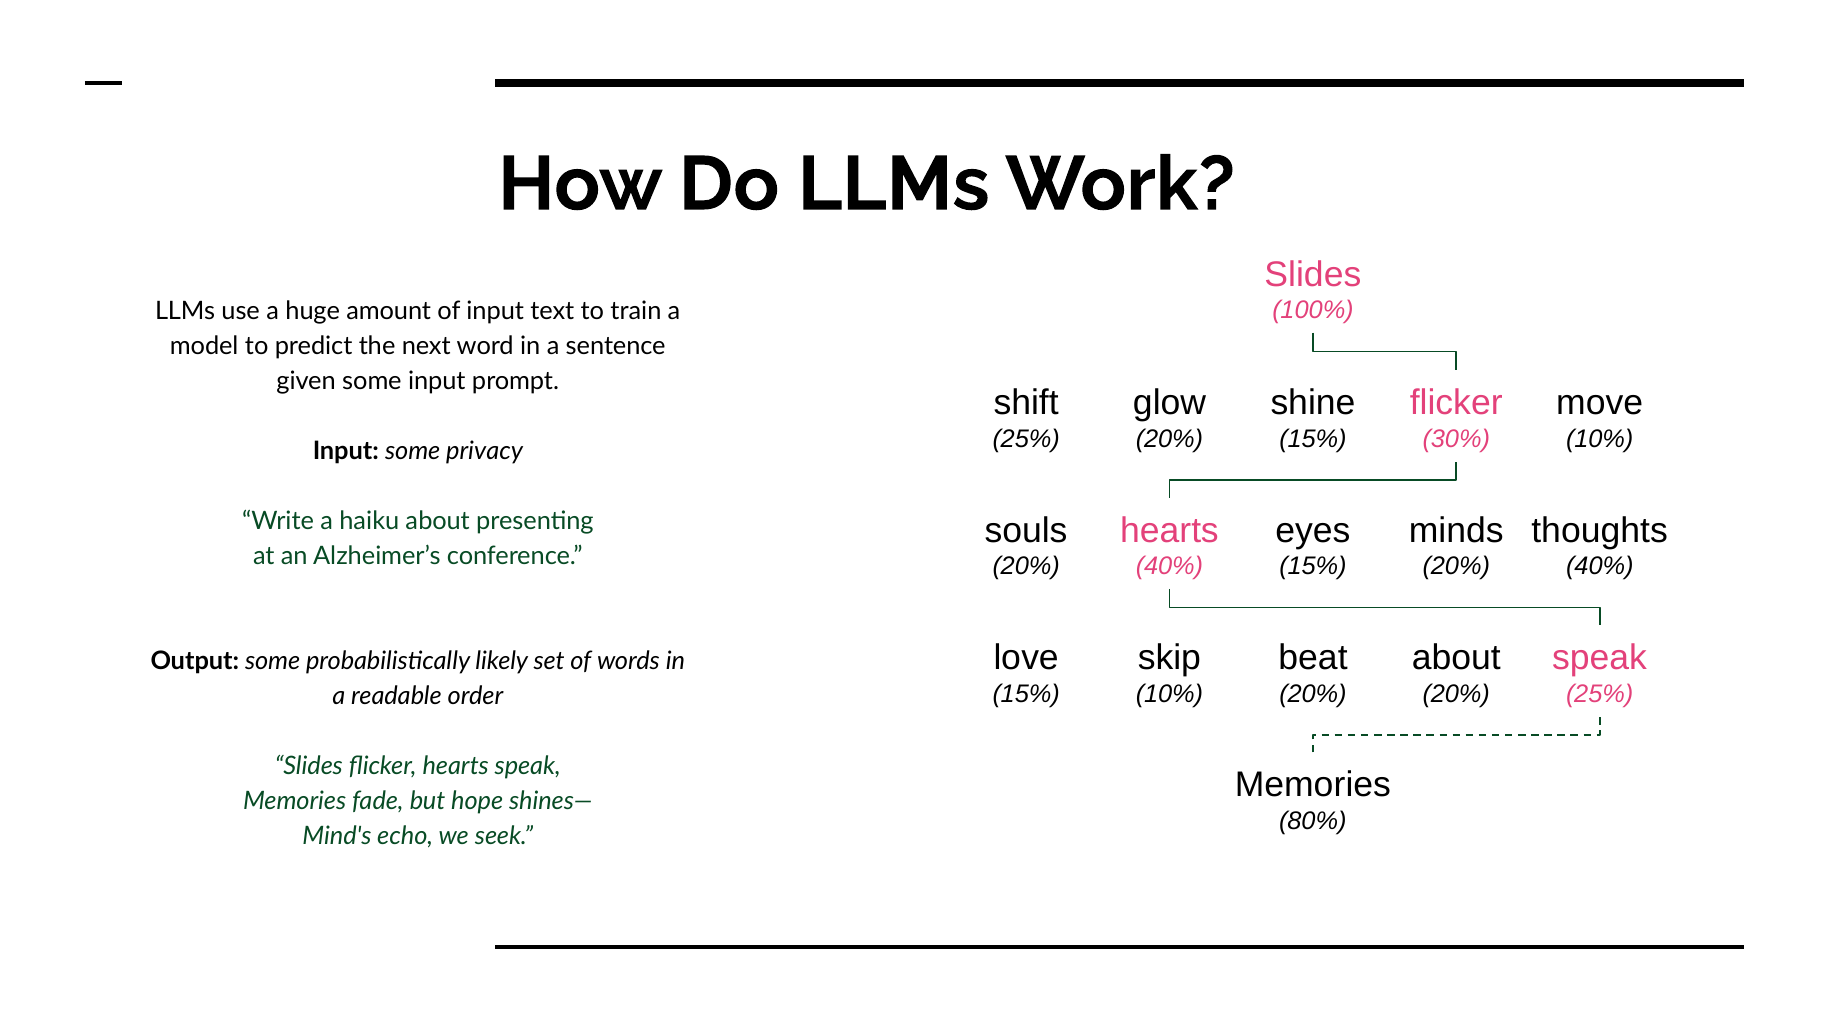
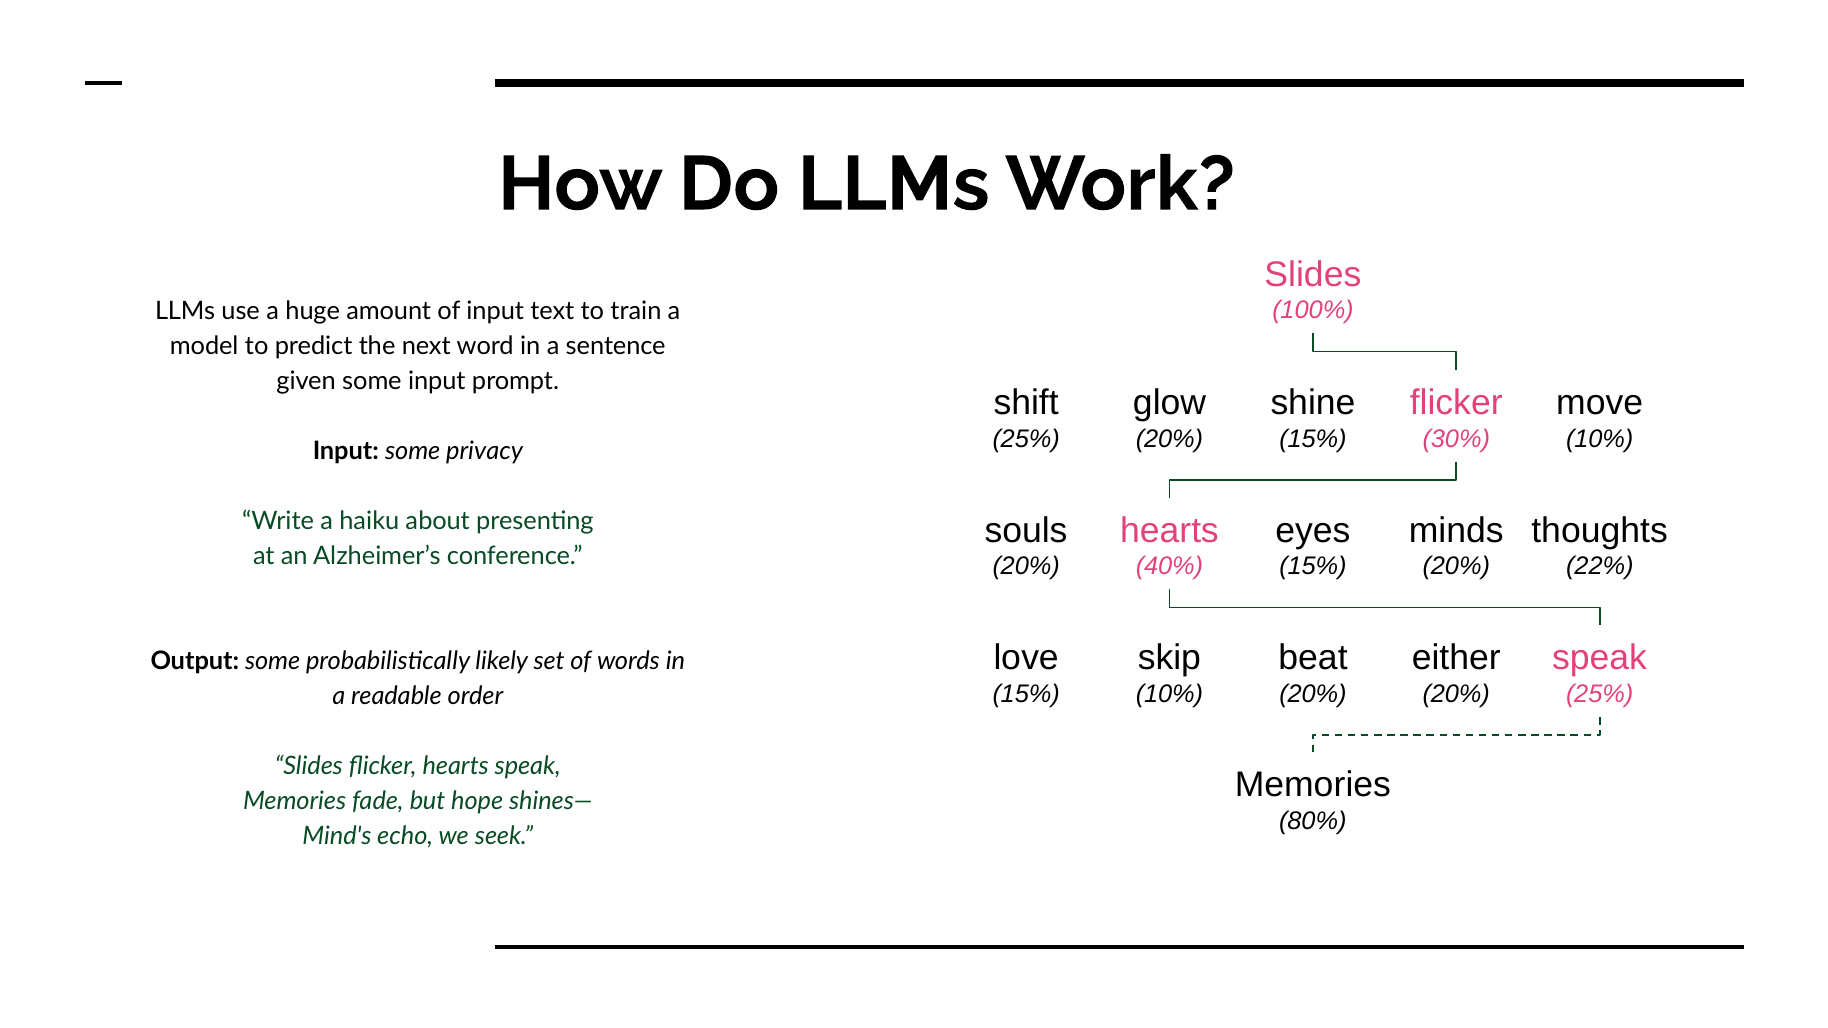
40% at (1600, 567): 40% -> 22%
about at (1456, 658): about -> either
